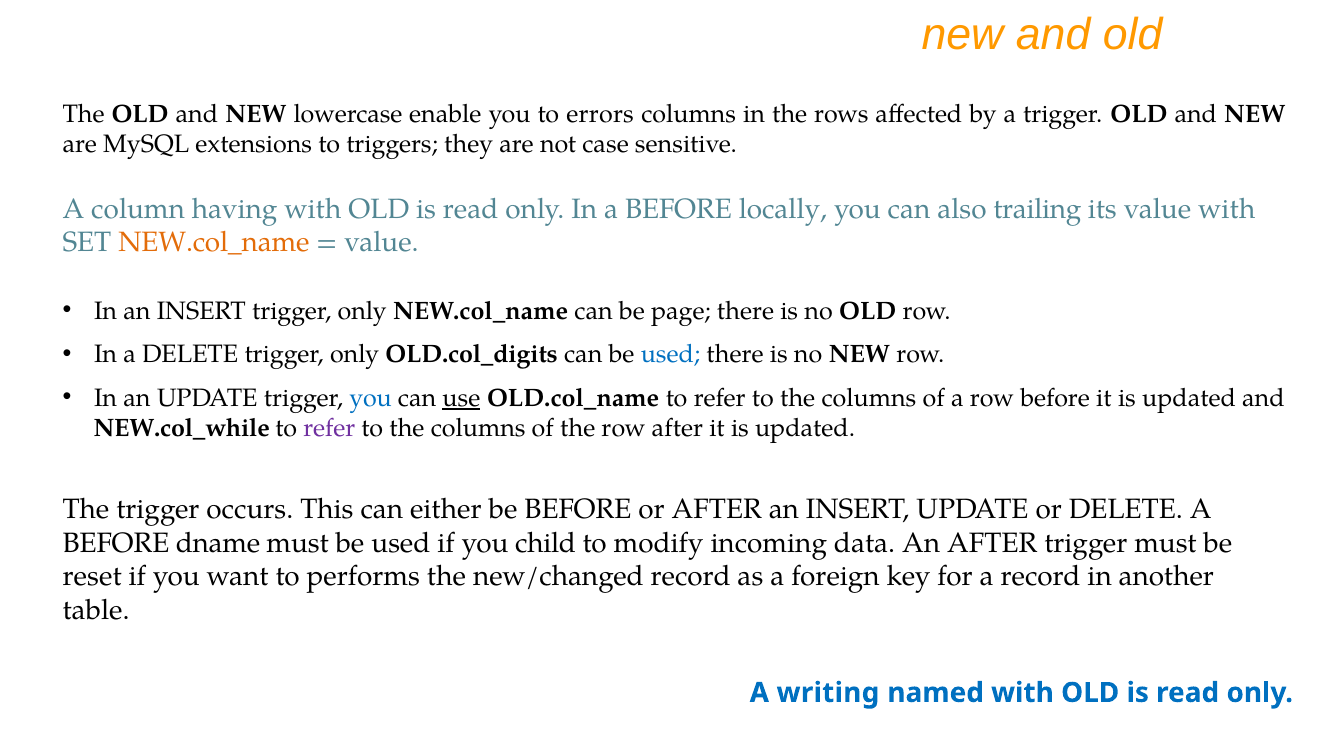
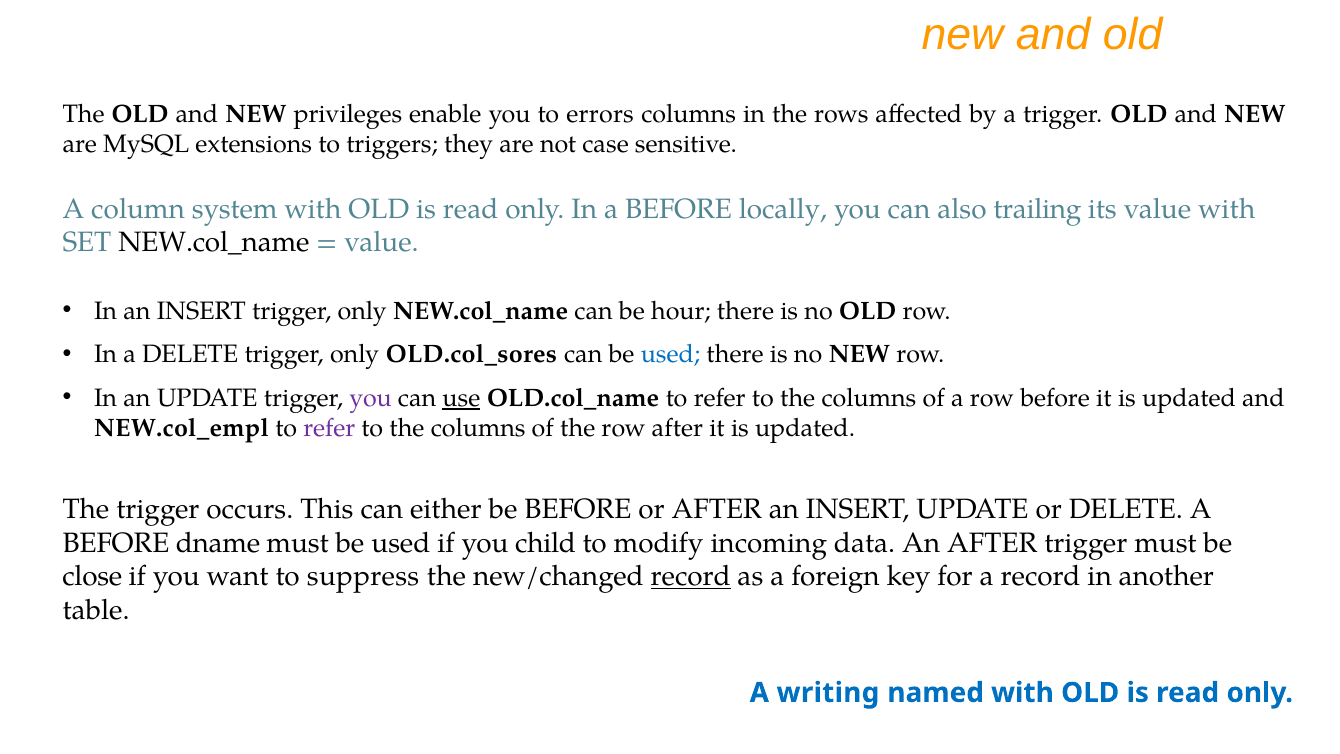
lowercase: lowercase -> privileges
having: having -> system
NEW.col_name at (214, 243) colour: orange -> black
page: page -> hour
OLD.col_digits: OLD.col_digits -> OLD.col_sores
you at (371, 398) colour: blue -> purple
NEW.col_while: NEW.col_while -> NEW.col_empl
reset: reset -> close
performs: performs -> suppress
record at (691, 576) underline: none -> present
